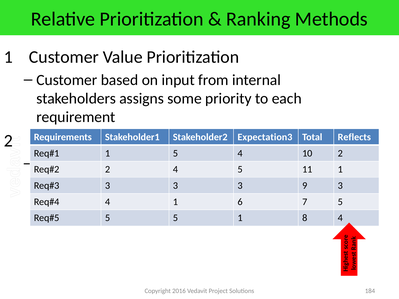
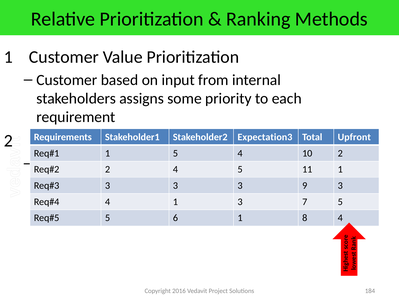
Reflects: Reflects -> Upfront
1 6: 6 -> 3
5 5: 5 -> 6
